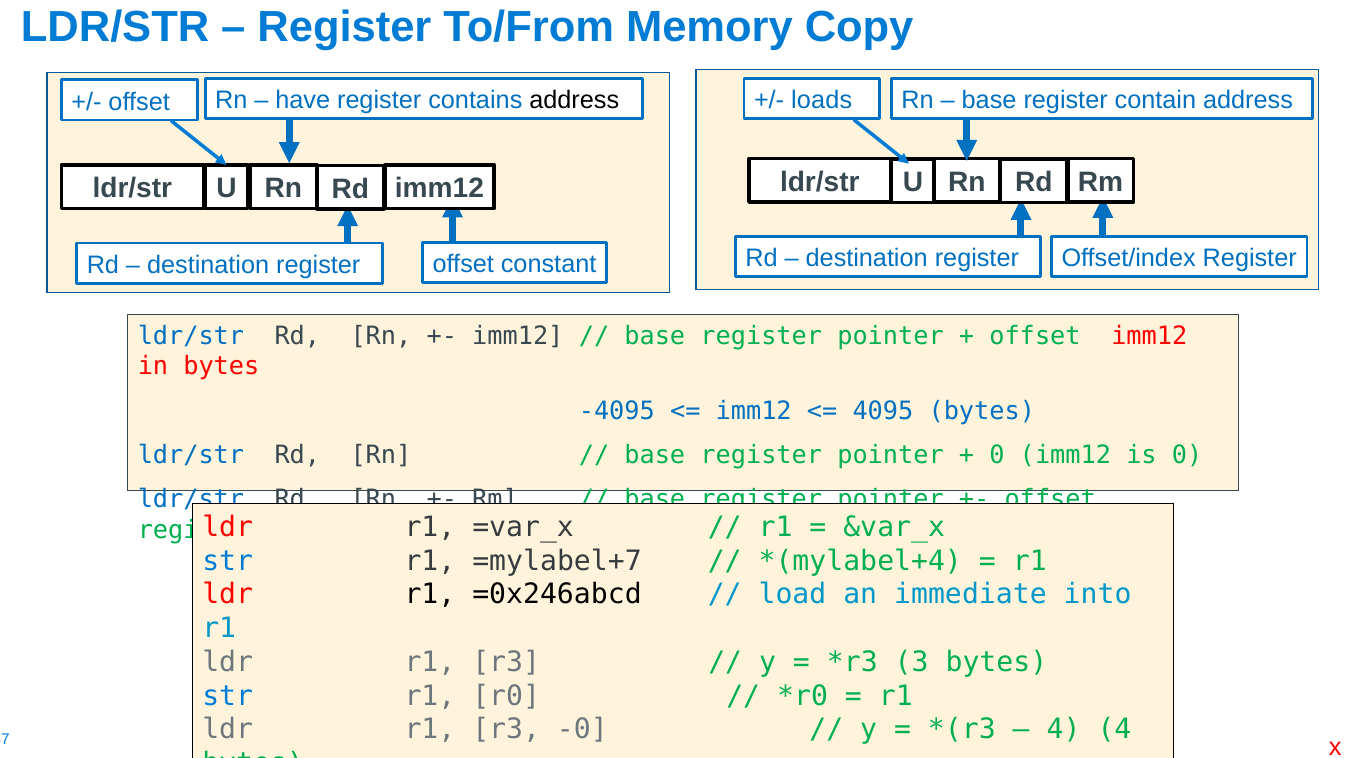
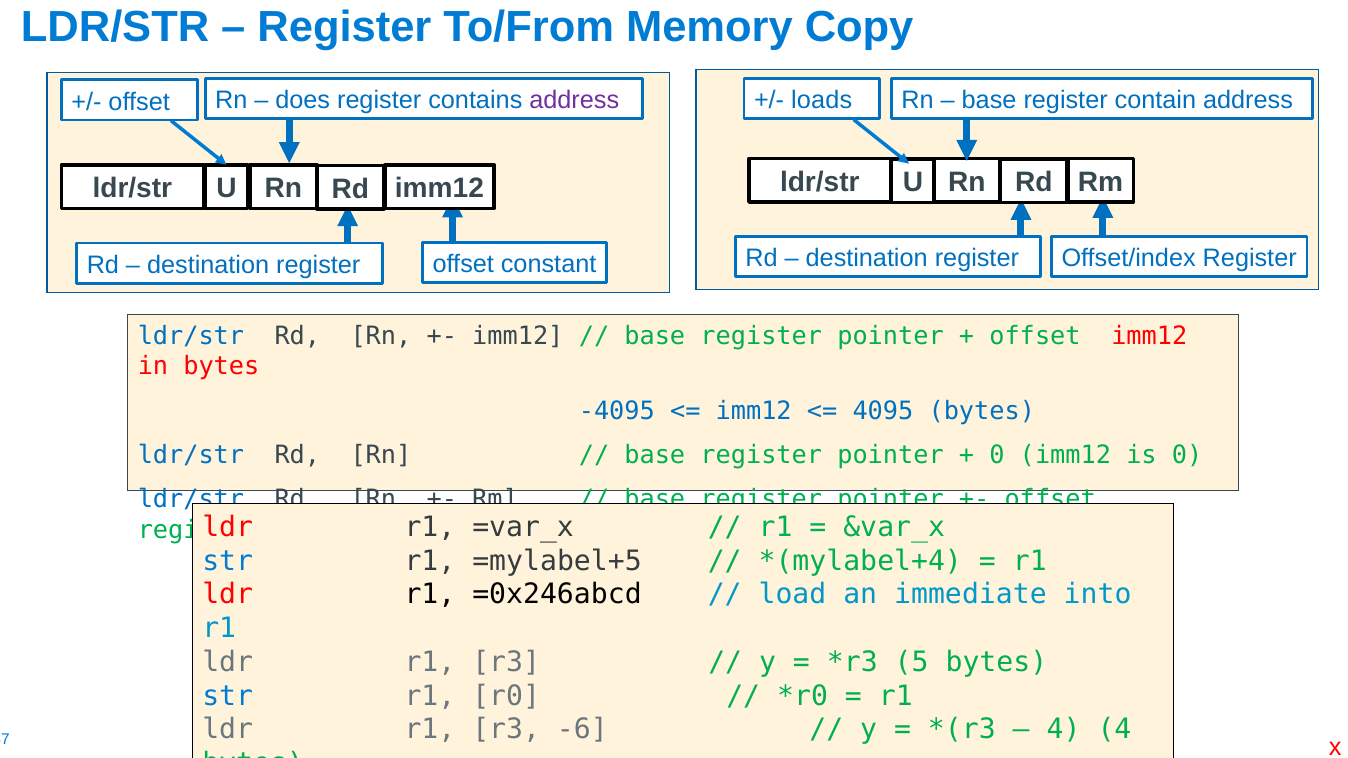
have: have -> does
address at (574, 100) colour: black -> purple
=mylabel+7: =mylabel+7 -> =mylabel+5
3: 3 -> 5
-0: -0 -> -6
